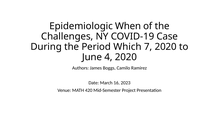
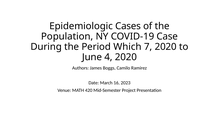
When: When -> Cases
Challenges: Challenges -> Population
